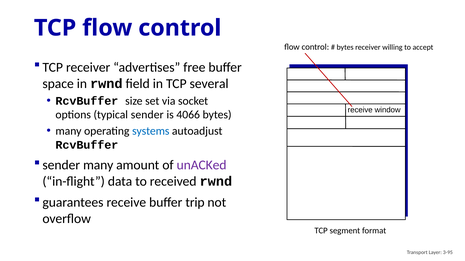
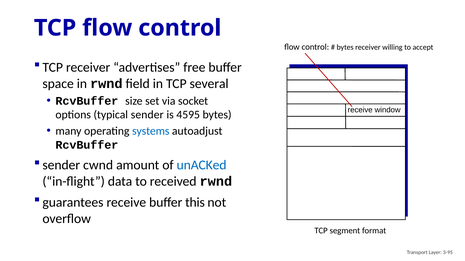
4066: 4066 -> 4595
sender many: many -> cwnd
unACKed colour: purple -> blue
trip: trip -> this
